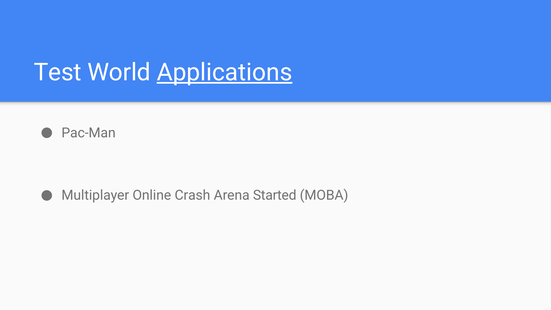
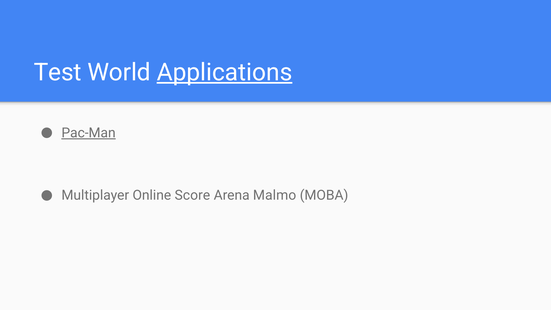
Pac-Man underline: none -> present
Crash: Crash -> Score
Started: Started -> Malmo
